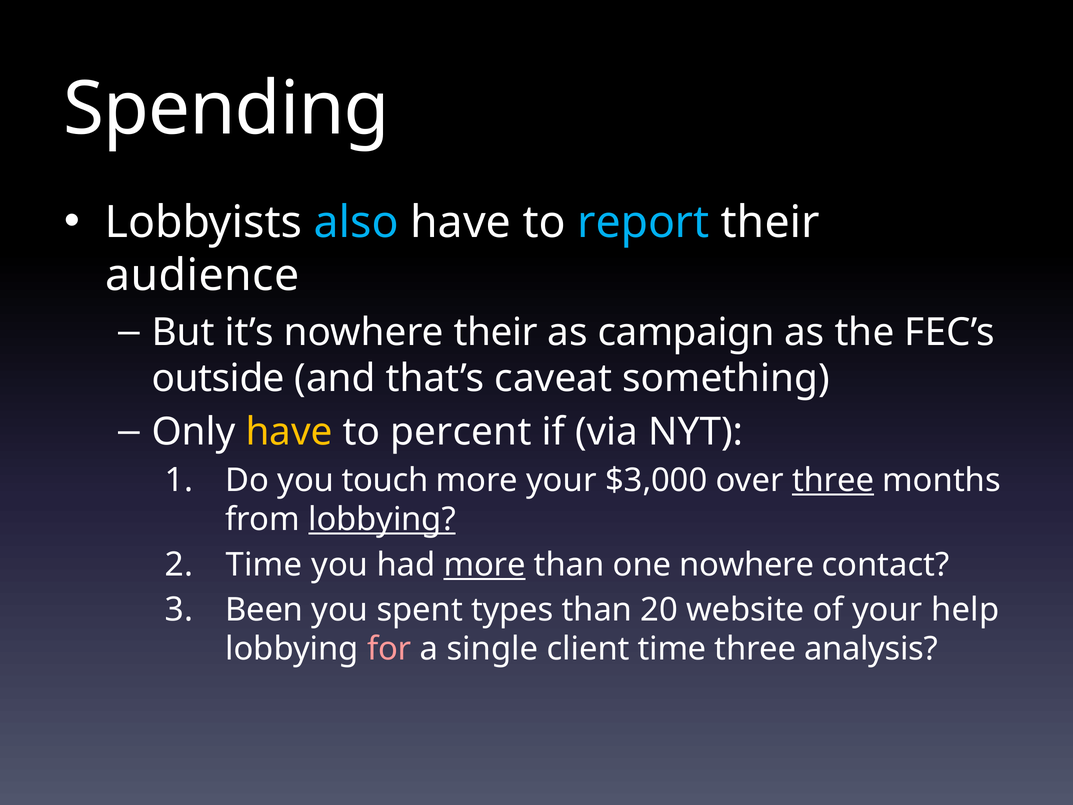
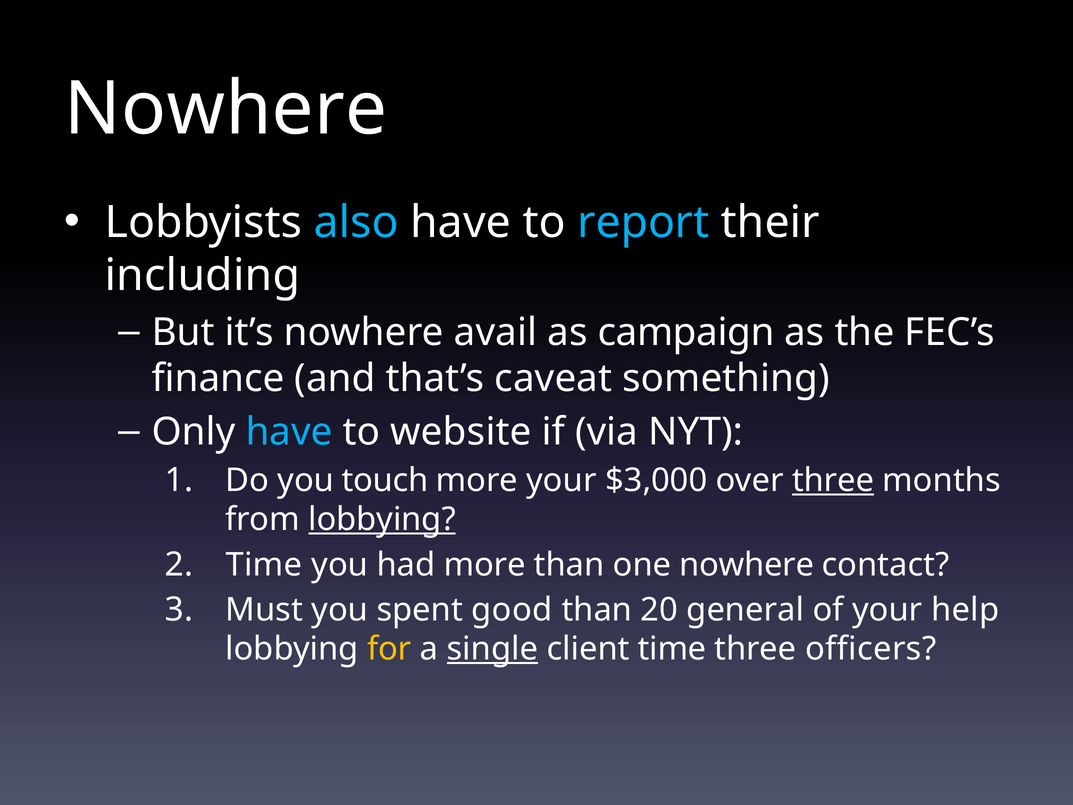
Spending at (226, 109): Spending -> Nowhere
audience: audience -> including
nowhere their: their -> avail
outside: outside -> finance
have at (289, 432) colour: yellow -> light blue
percent: percent -> website
more at (485, 565) underline: present -> none
Been: Been -> Must
types: types -> good
website: website -> general
for colour: pink -> yellow
single underline: none -> present
analysis: analysis -> officers
